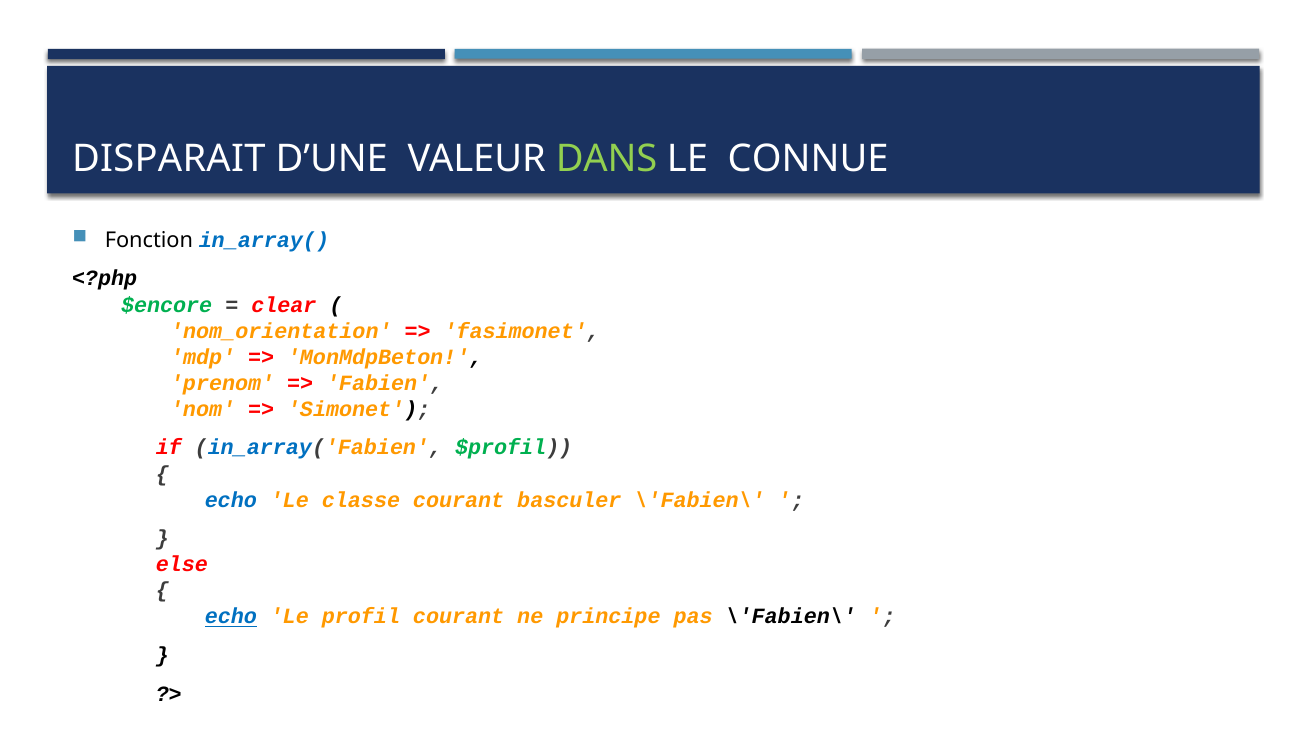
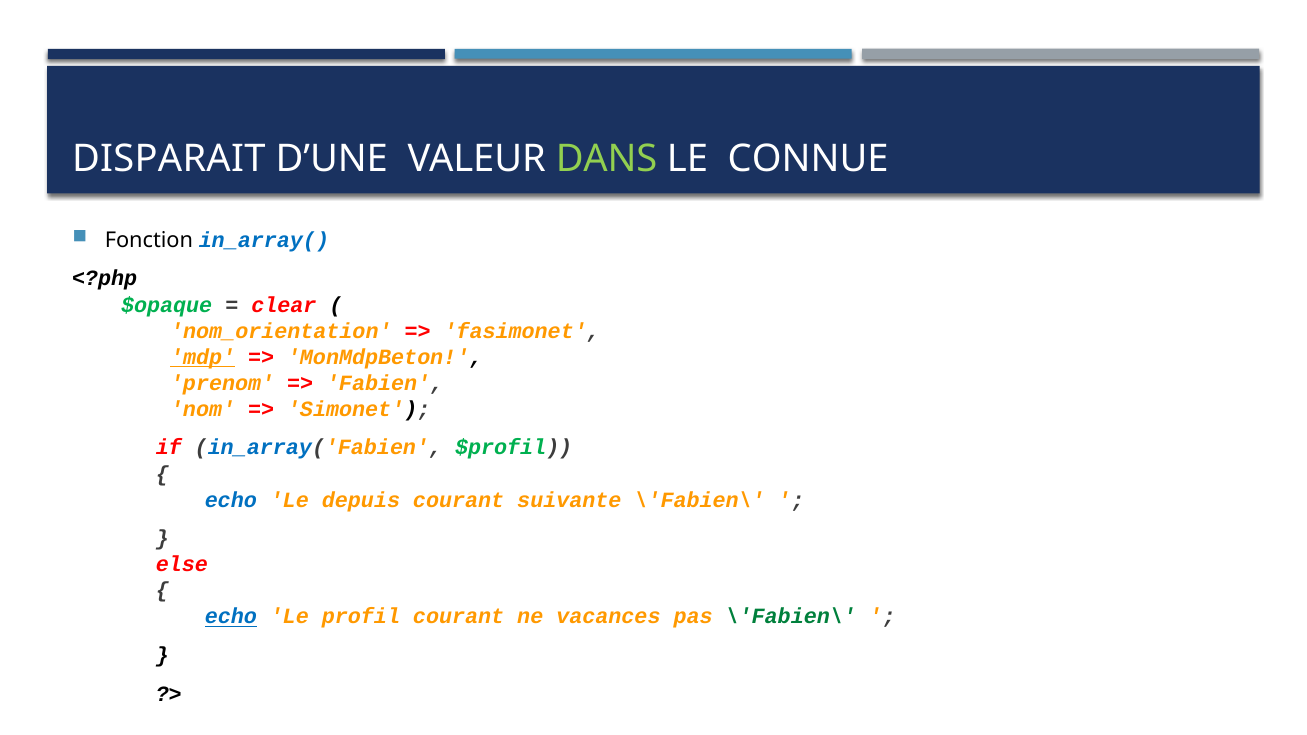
$encore: $encore -> $opaque
mdp underline: none -> present
classe: classe -> depuis
basculer: basculer -> suivante
principe: principe -> vacances
\'Fabien\ at (791, 617) colour: black -> green
